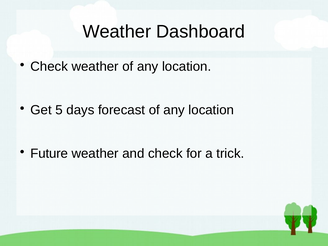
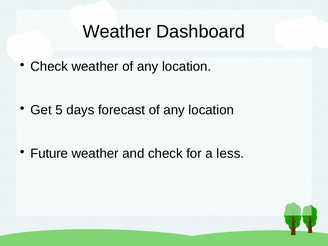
trick: trick -> less
